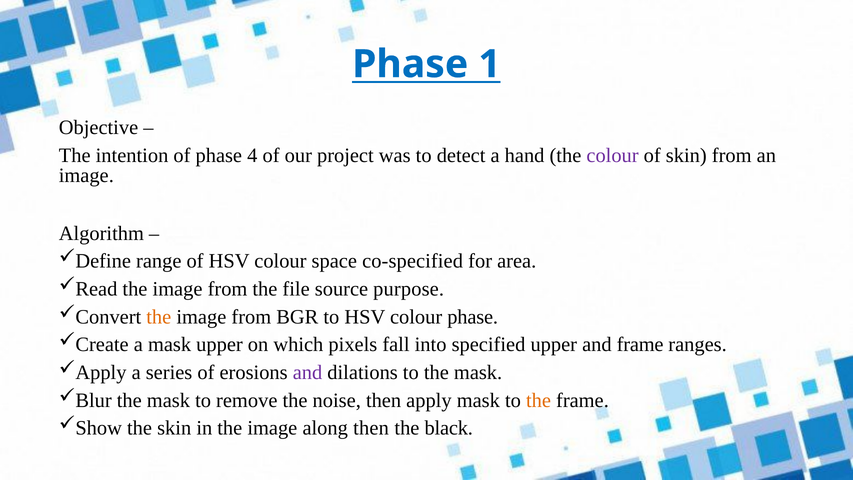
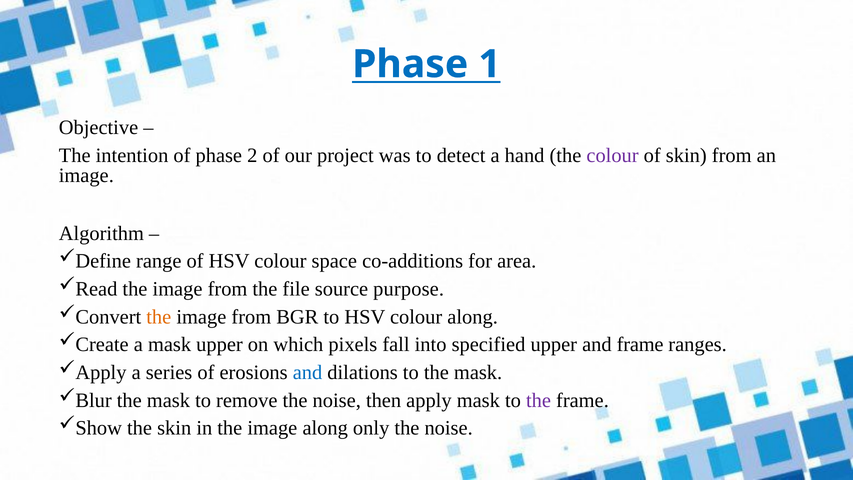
4: 4 -> 2
co-specified: co-specified -> co-additions
colour phase: phase -> along
and at (308, 372) colour: purple -> blue
the at (538, 400) colour: orange -> purple
along then: then -> only
black at (449, 428): black -> noise
